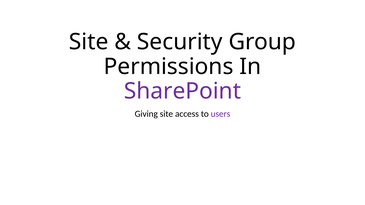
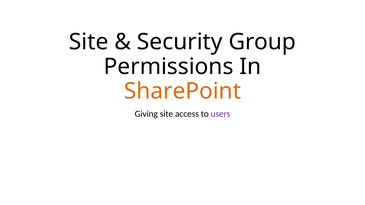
SharePoint colour: purple -> orange
